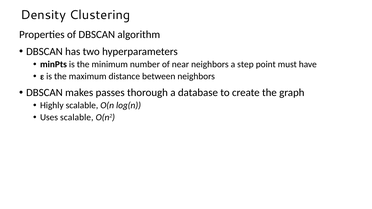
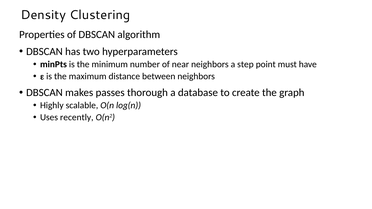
Uses scalable: scalable -> recently
